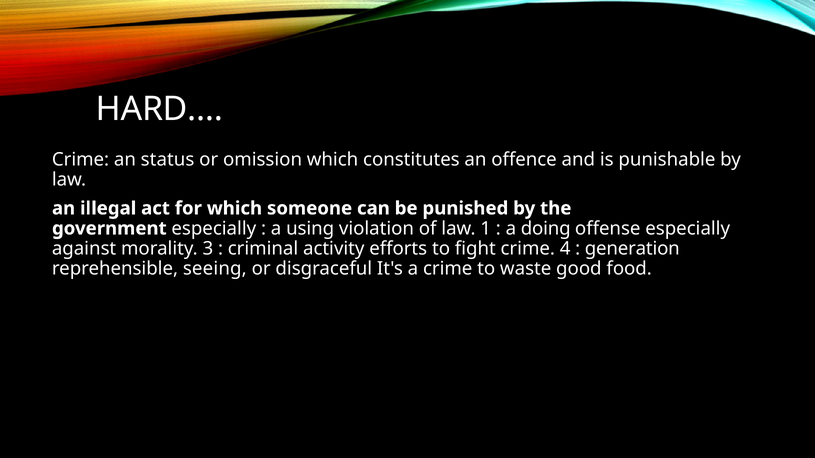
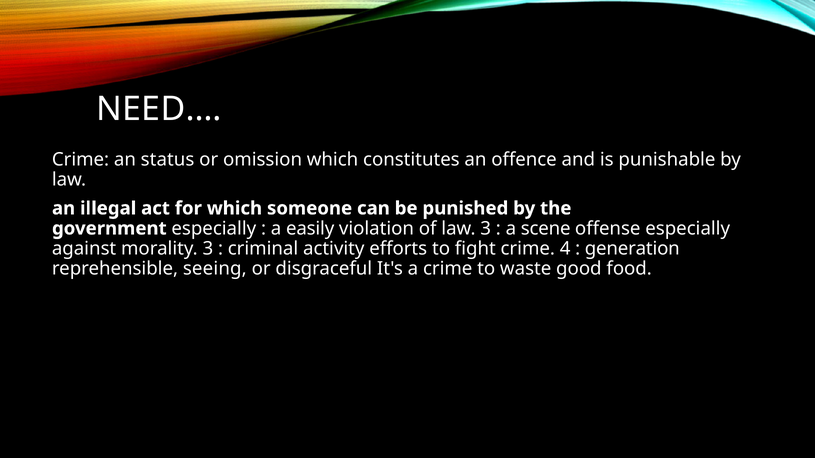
HARD.…: HARD.… -> NEED.…
using: using -> easily
law 1: 1 -> 3
doing: doing -> scene
